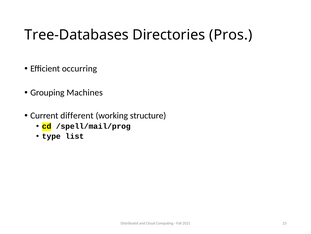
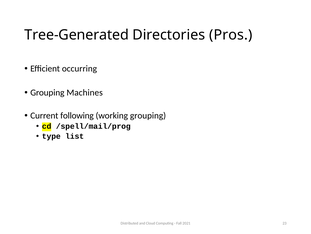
Tree-Databases: Tree-Databases -> Tree-Generated
different: different -> following
working structure: structure -> grouping
